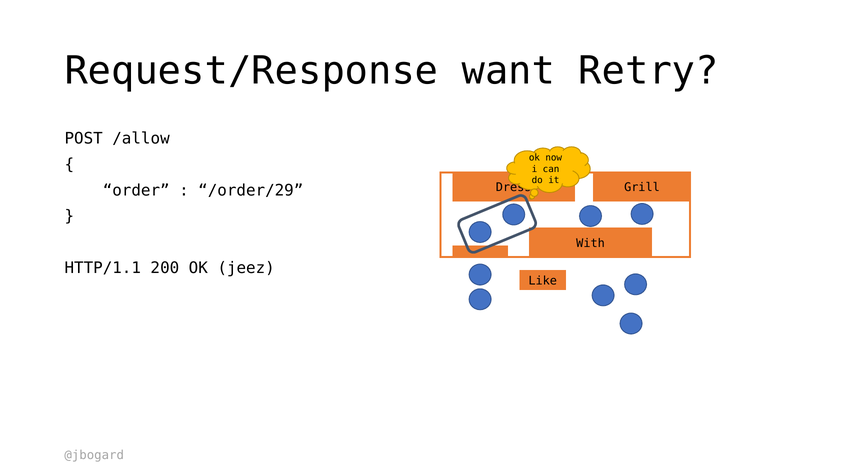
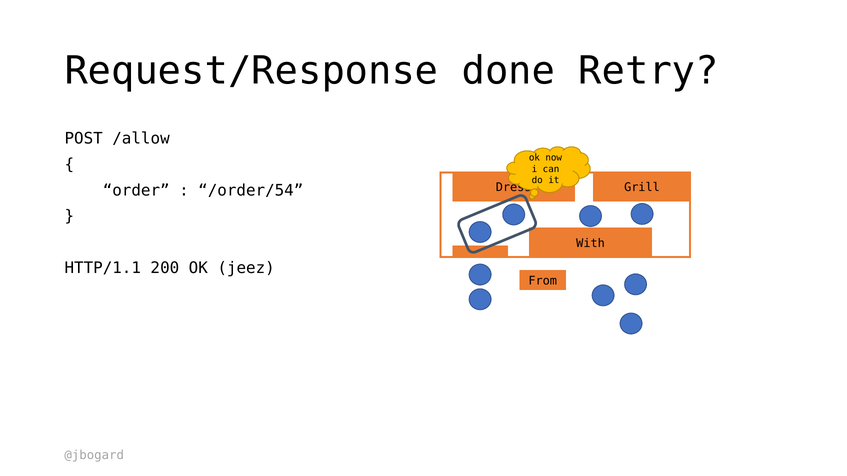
want: want -> done
/order/29: /order/29 -> /order/54
Like: Like -> From
